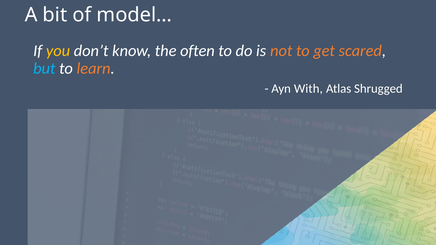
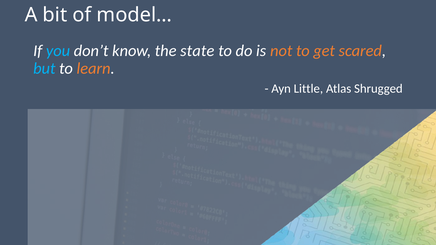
you colour: yellow -> light blue
often: often -> state
With: With -> Little
